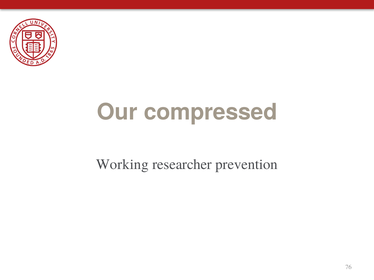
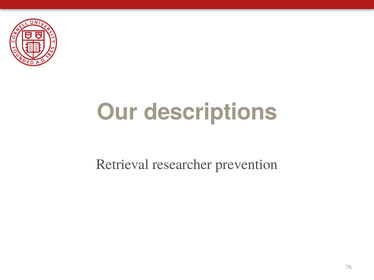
compressed: compressed -> descriptions
Working: Working -> Retrieval
